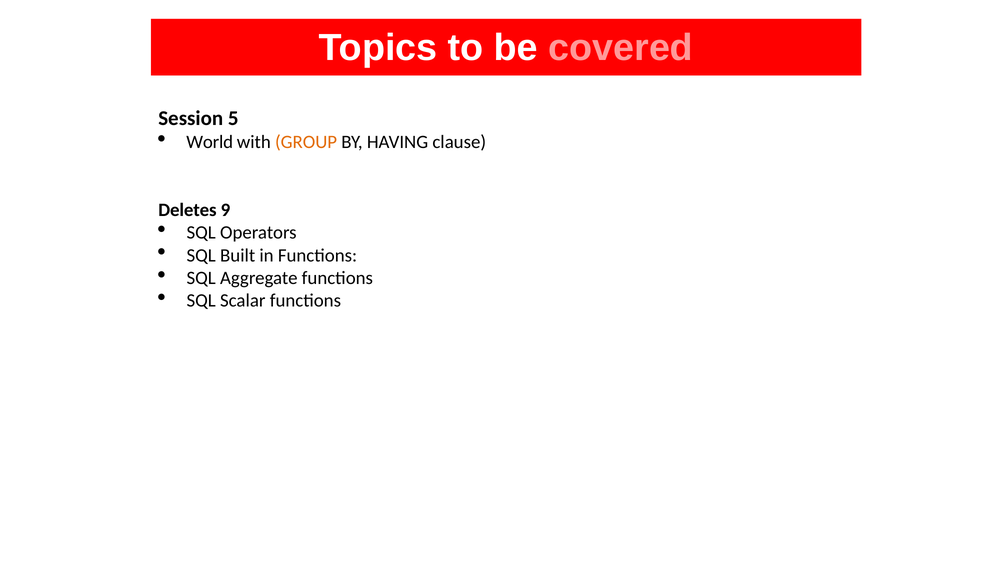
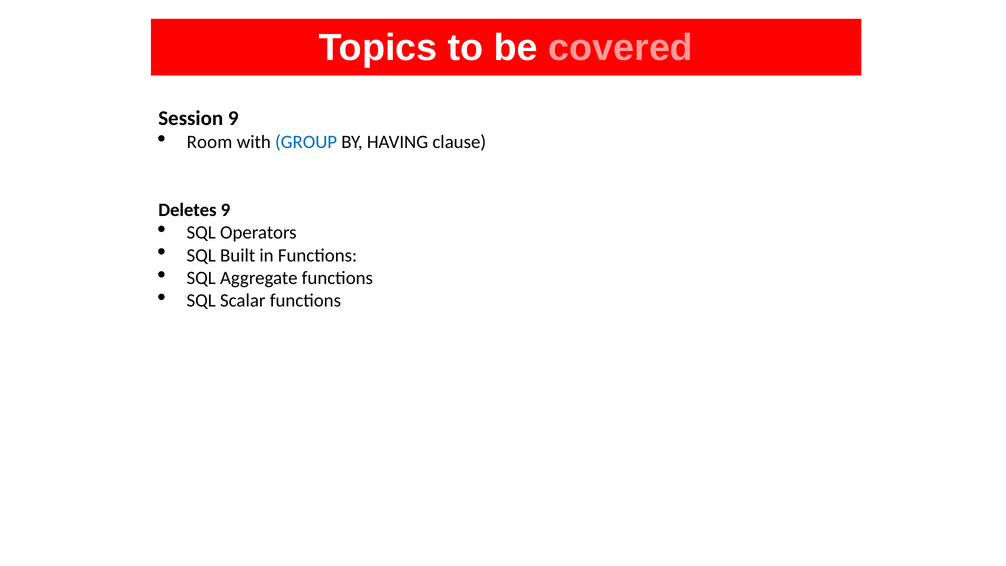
Session 5: 5 -> 9
World: World -> Room
GROUP colour: orange -> blue
